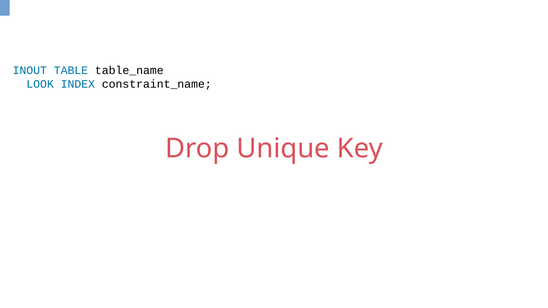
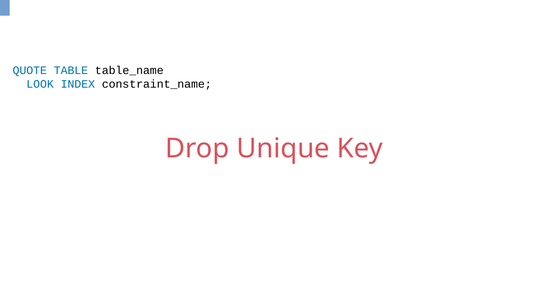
INOUT: INOUT -> QUOTE
